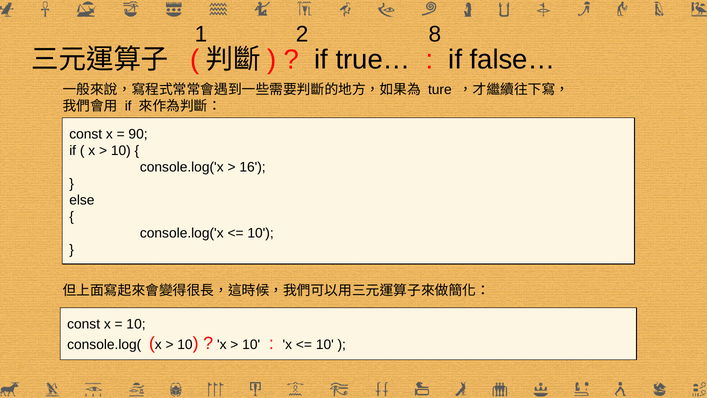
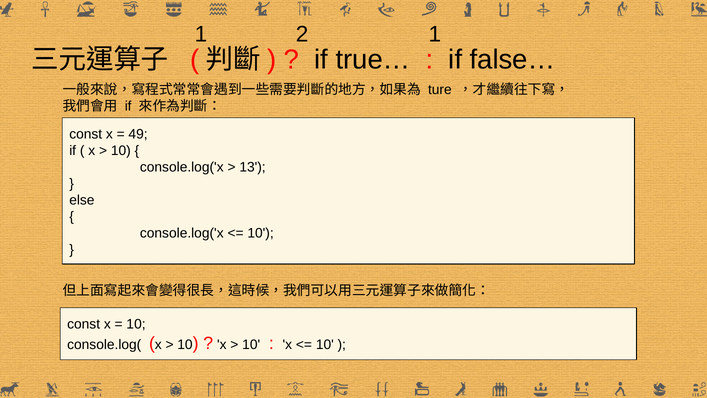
2 8: 8 -> 1
90: 90 -> 49
16: 16 -> 13
